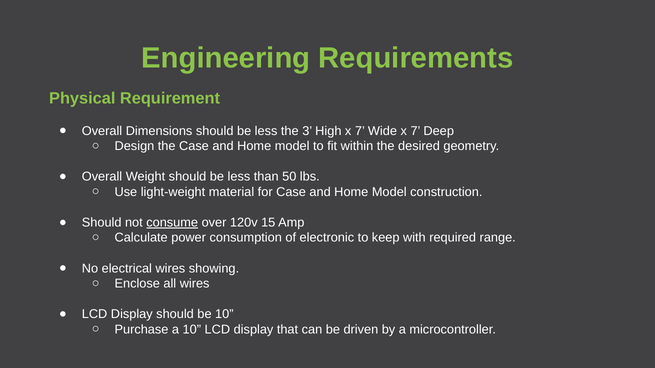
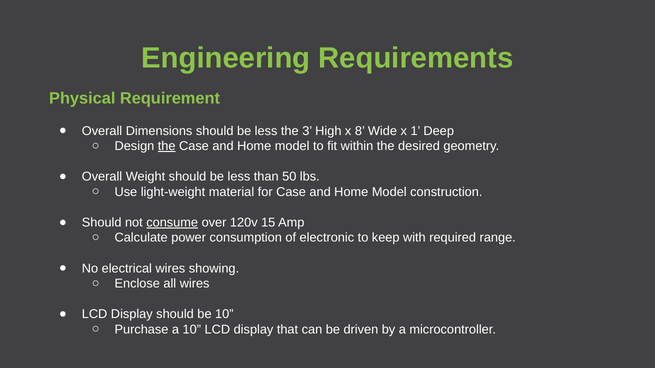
High x 7: 7 -> 8
Wide x 7: 7 -> 1
the at (167, 146) underline: none -> present
